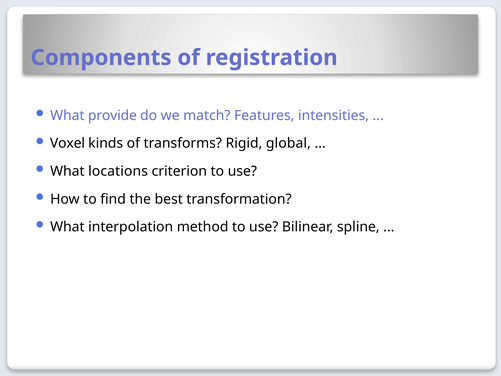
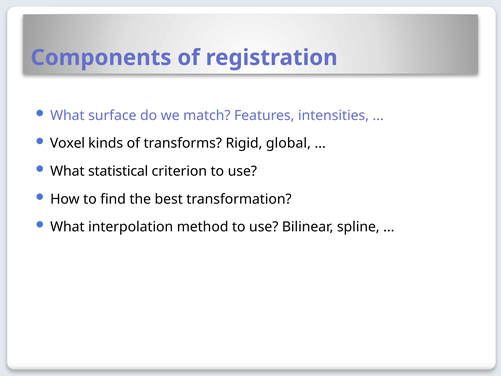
provide: provide -> surface
locations: locations -> statistical
